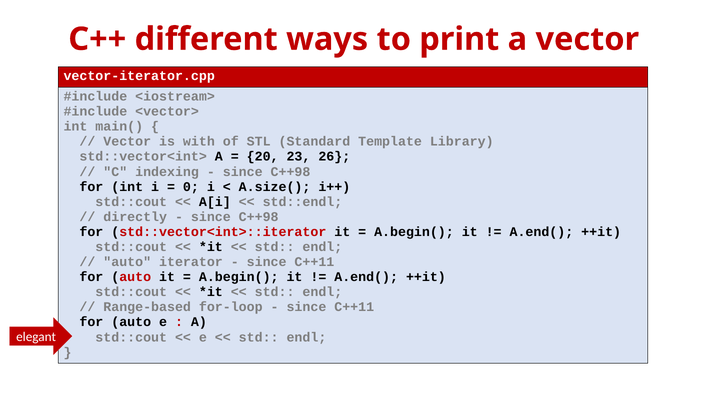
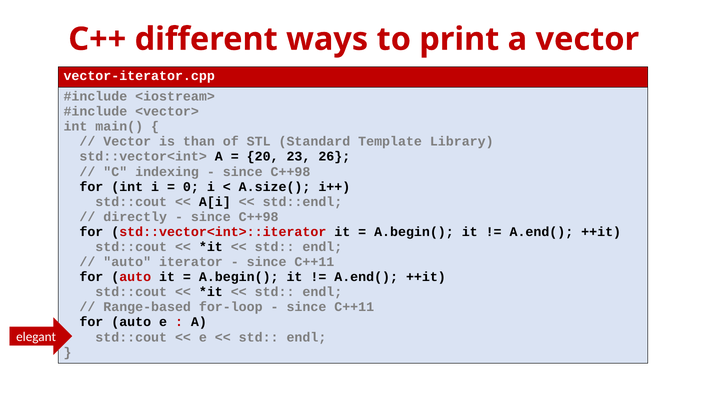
with: with -> than
